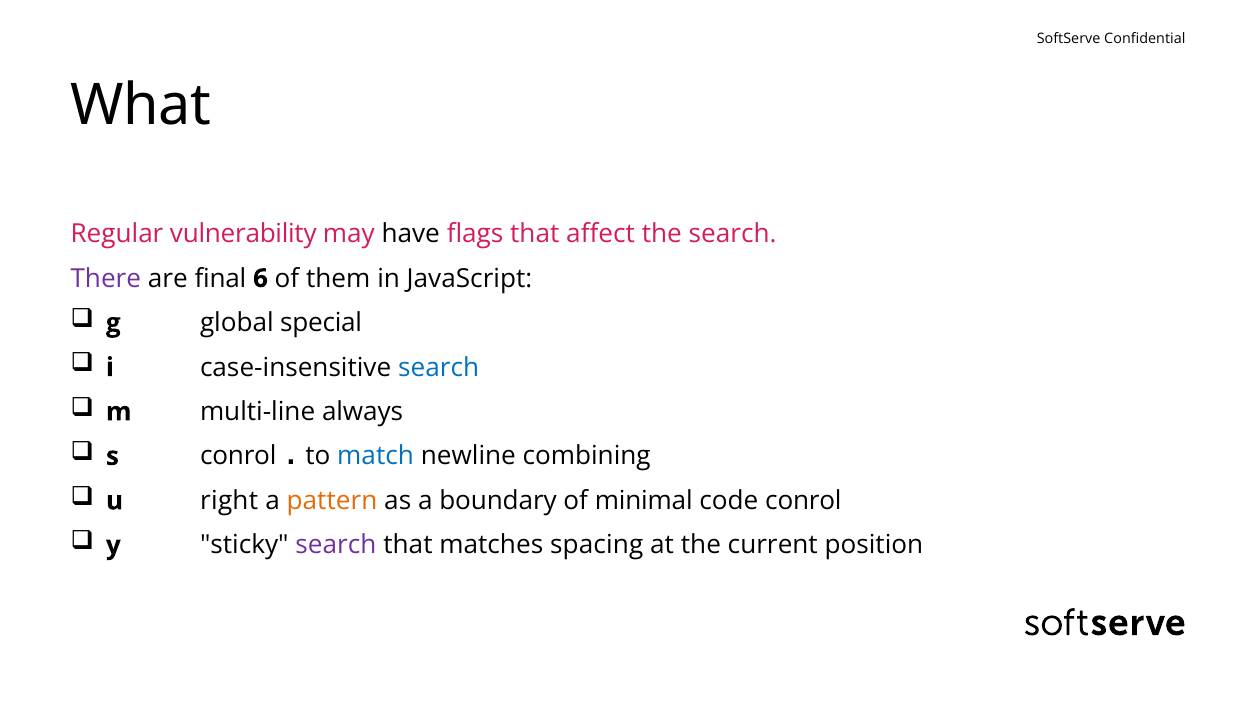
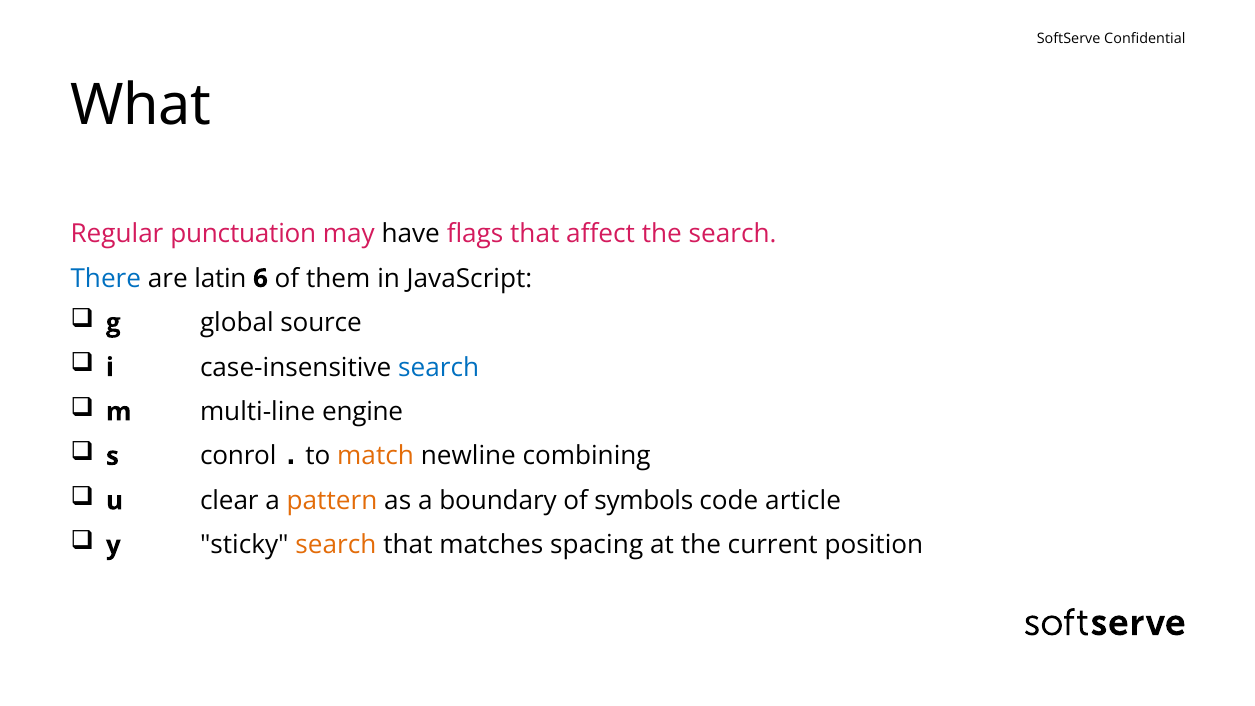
vulnerability: vulnerability -> punctuation
There colour: purple -> blue
final: final -> latin
special: special -> source
always: always -> engine
match colour: blue -> orange
right: right -> clear
minimal: minimal -> symbols
code conrol: conrol -> article
search at (336, 545) colour: purple -> orange
